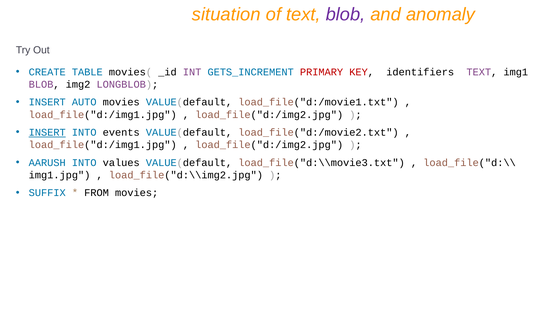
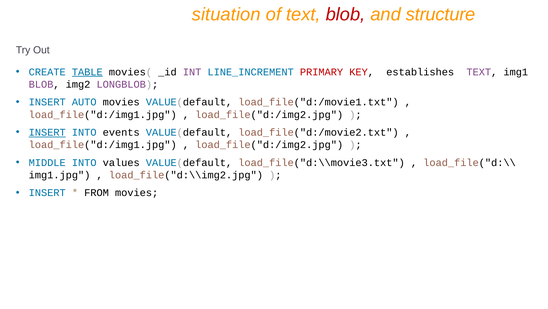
blob at (346, 14) colour: purple -> red
anomaly: anomaly -> structure
TABLE underline: none -> present
GETS_INCREMENT: GETS_INCREMENT -> LINE_INCREMENT
identifiers: identifiers -> establishes
AARUSH: AARUSH -> MIDDLE
SUFFIX at (47, 192): SUFFIX -> INSERT
